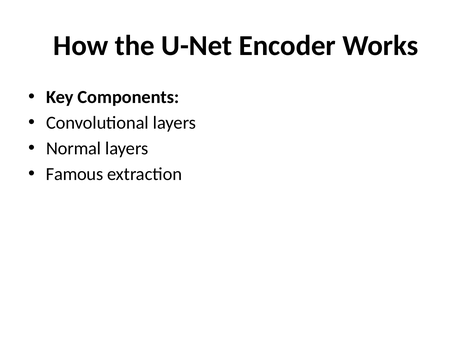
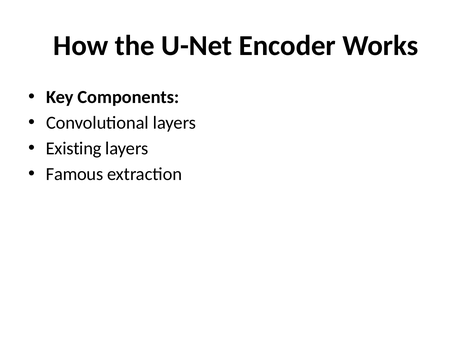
Normal: Normal -> Existing
